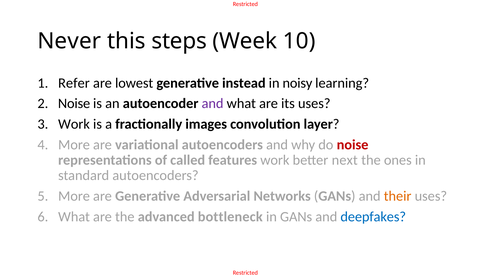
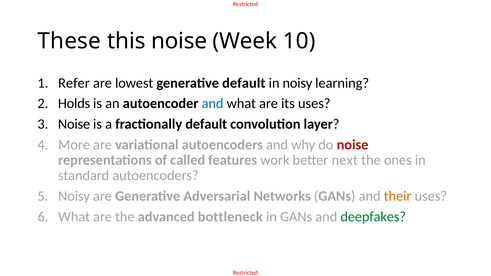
Never: Never -> These
this steps: steps -> noise
generative instead: instead -> default
Noise at (74, 104): Noise -> Holds
and at (213, 104) colour: purple -> blue
Work at (74, 124): Work -> Noise
fractionally images: images -> default
More at (74, 196): More -> Noisy
deepfakes colour: blue -> green
